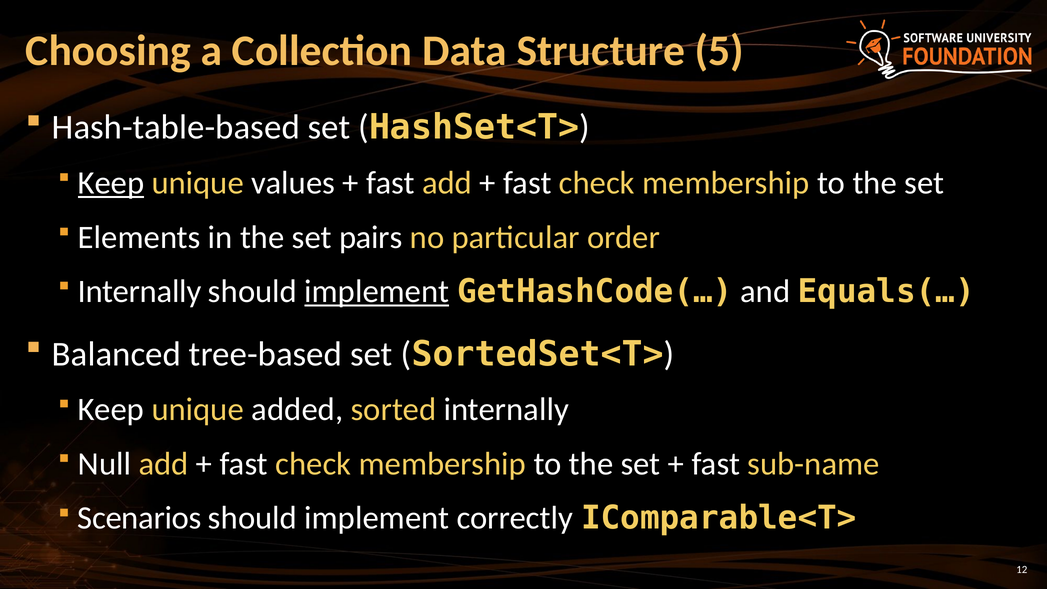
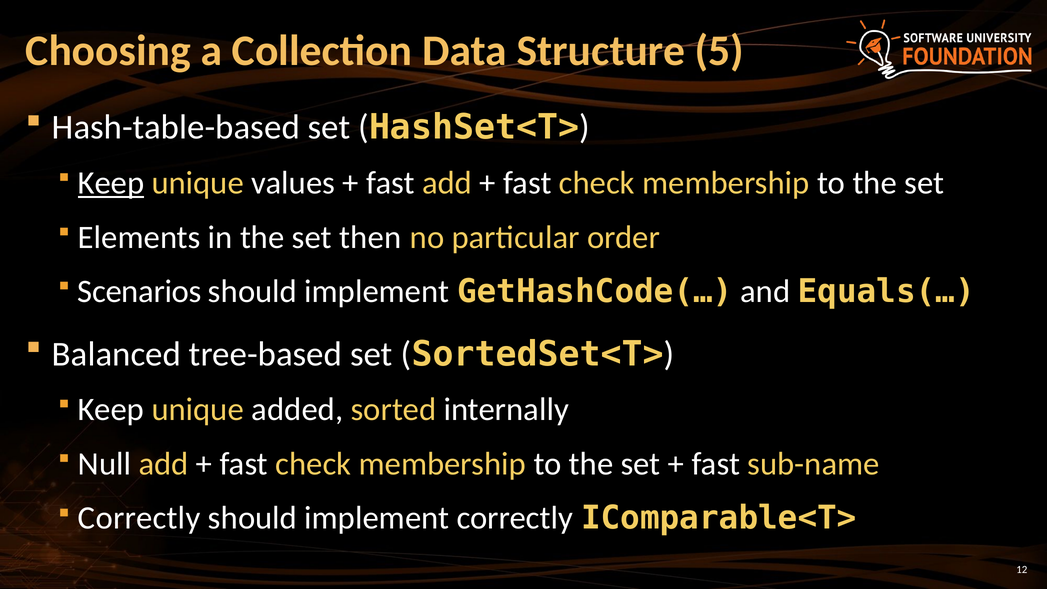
pairs: pairs -> then
Internally at (139, 292): Internally -> Scenarios
implement at (377, 292) underline: present -> none
Scenarios at (139, 518): Scenarios -> Correctly
